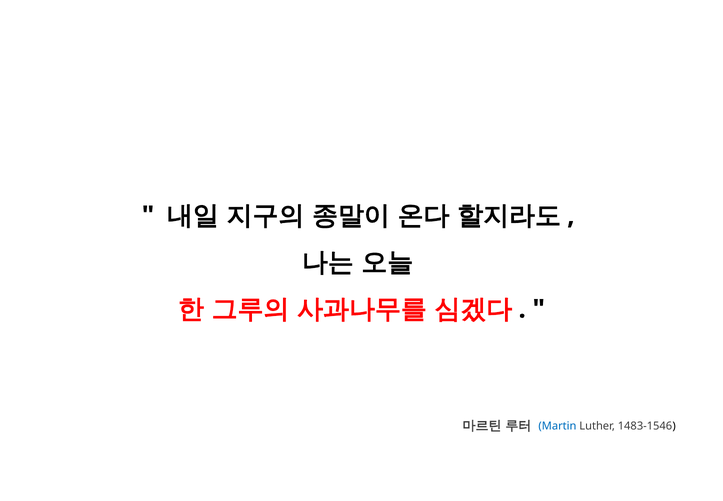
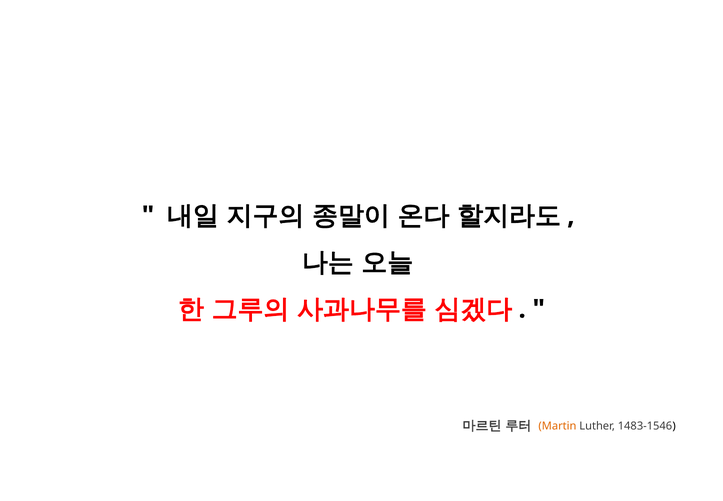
Martin colour: blue -> orange
